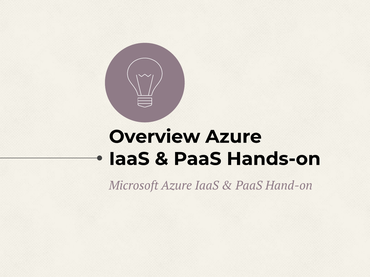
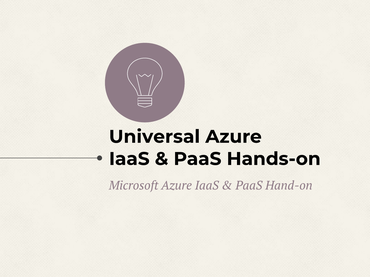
Overview: Overview -> Universal
